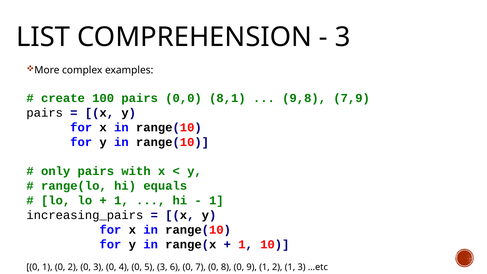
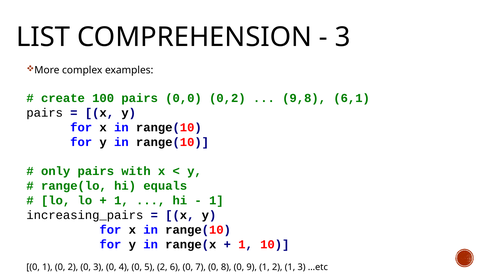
8,1: 8,1 -> 0,2
7,9: 7,9 -> 6,1
5 3: 3 -> 2
